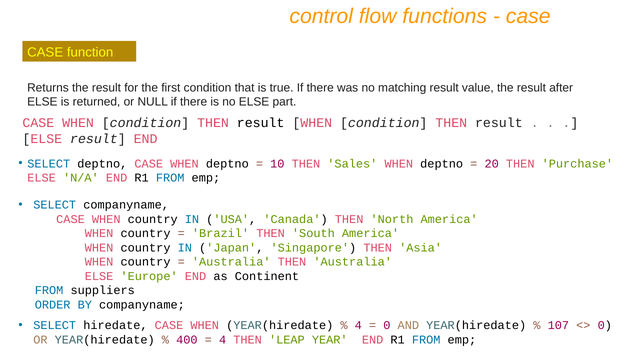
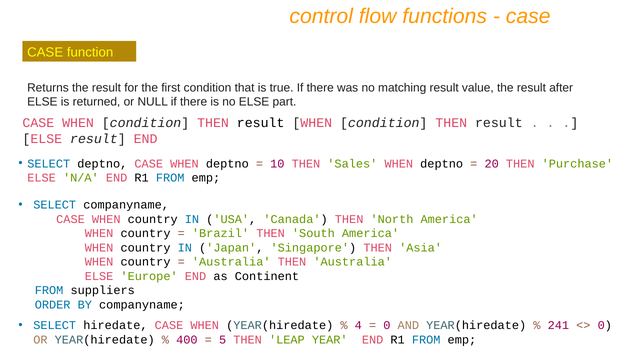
107: 107 -> 241
4 at (223, 340): 4 -> 5
